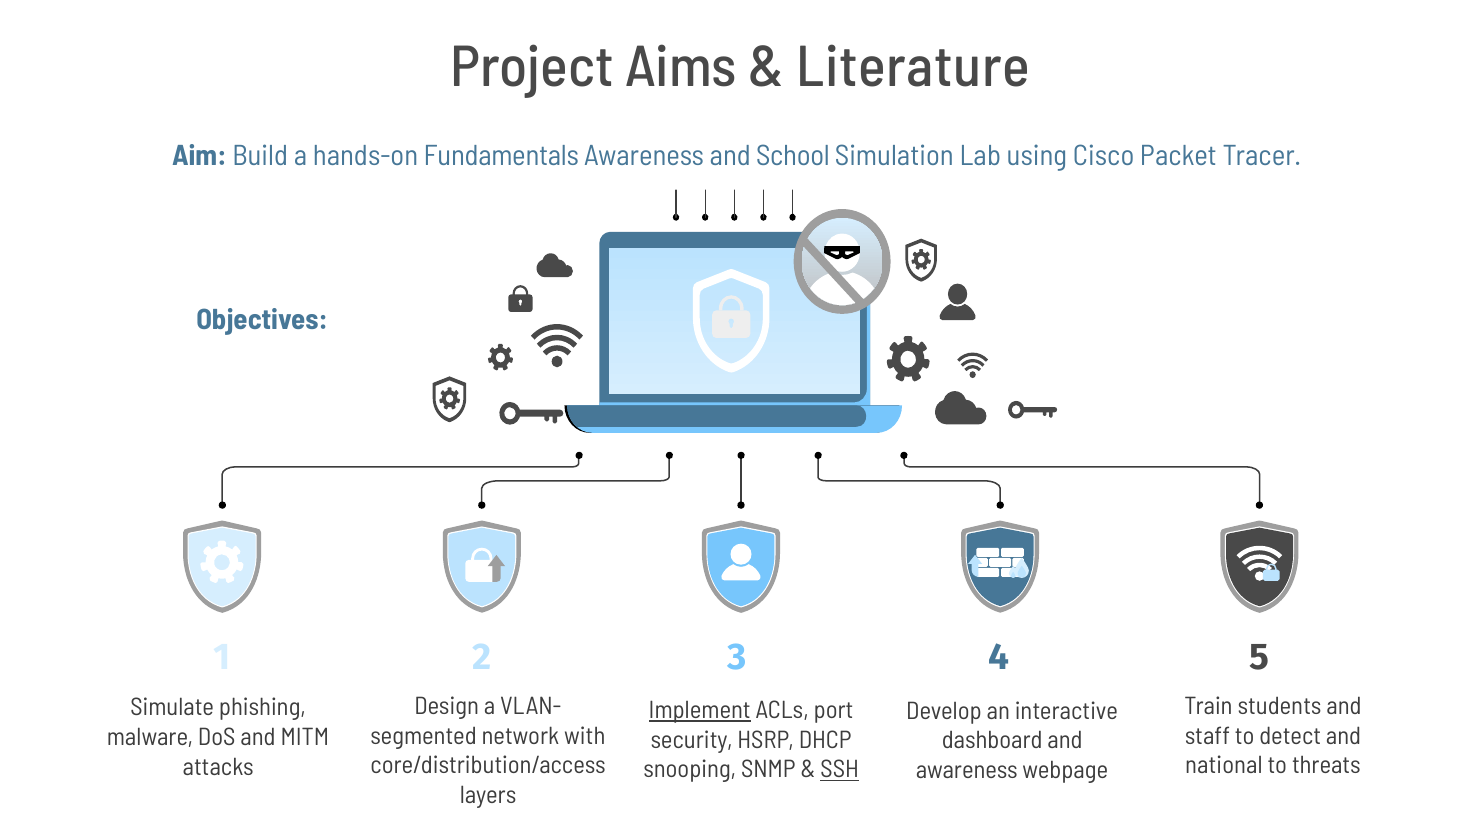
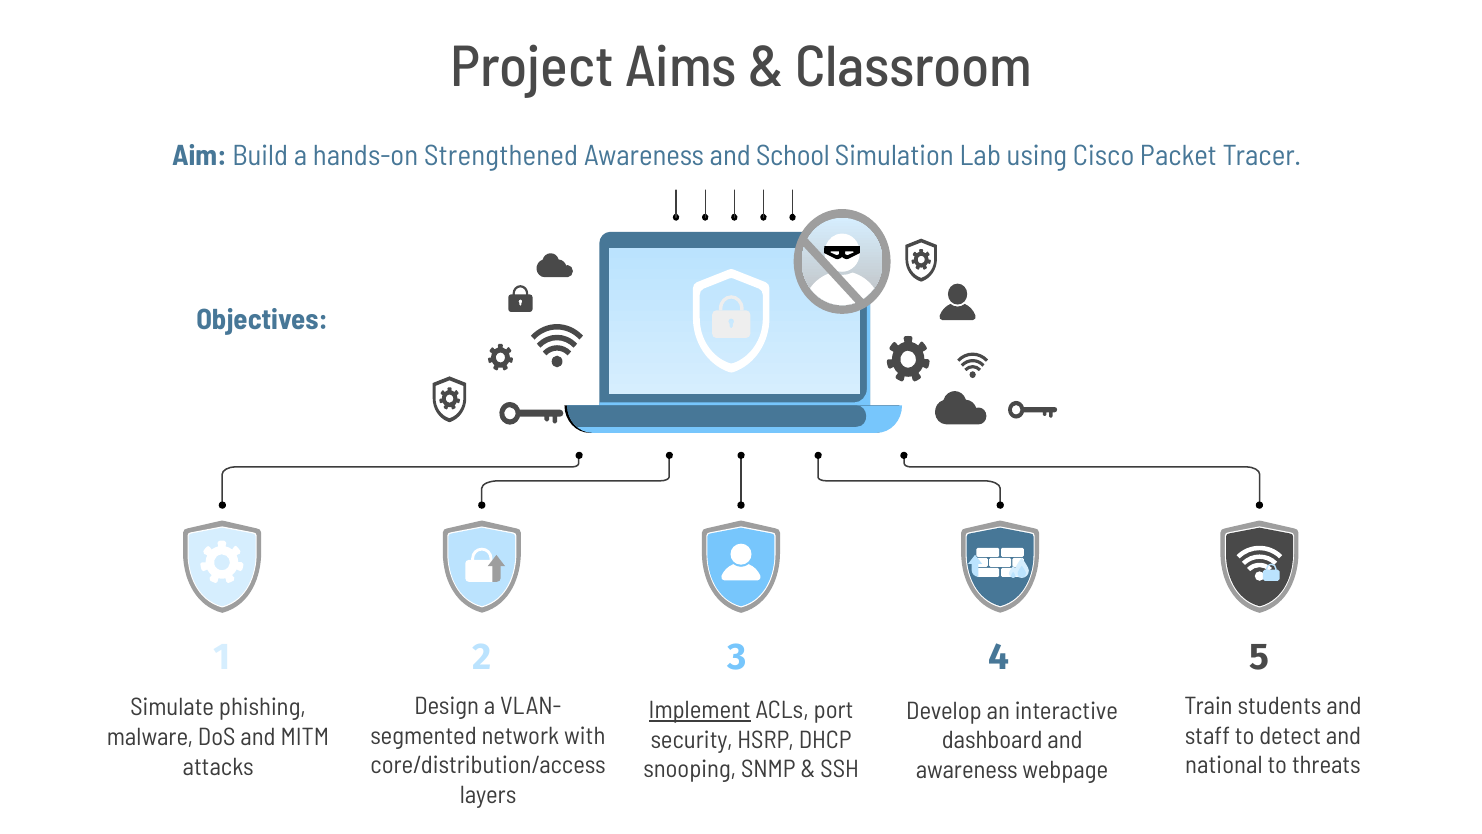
Literature: Literature -> Classroom
Fundamentals: Fundamentals -> Strengthened
SSH underline: present -> none
